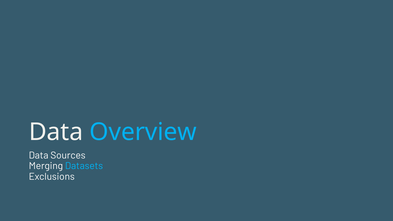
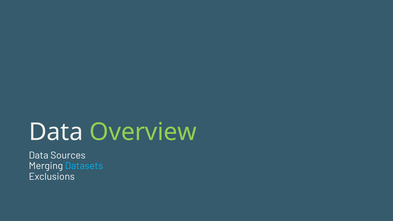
Overview colour: light blue -> light green
